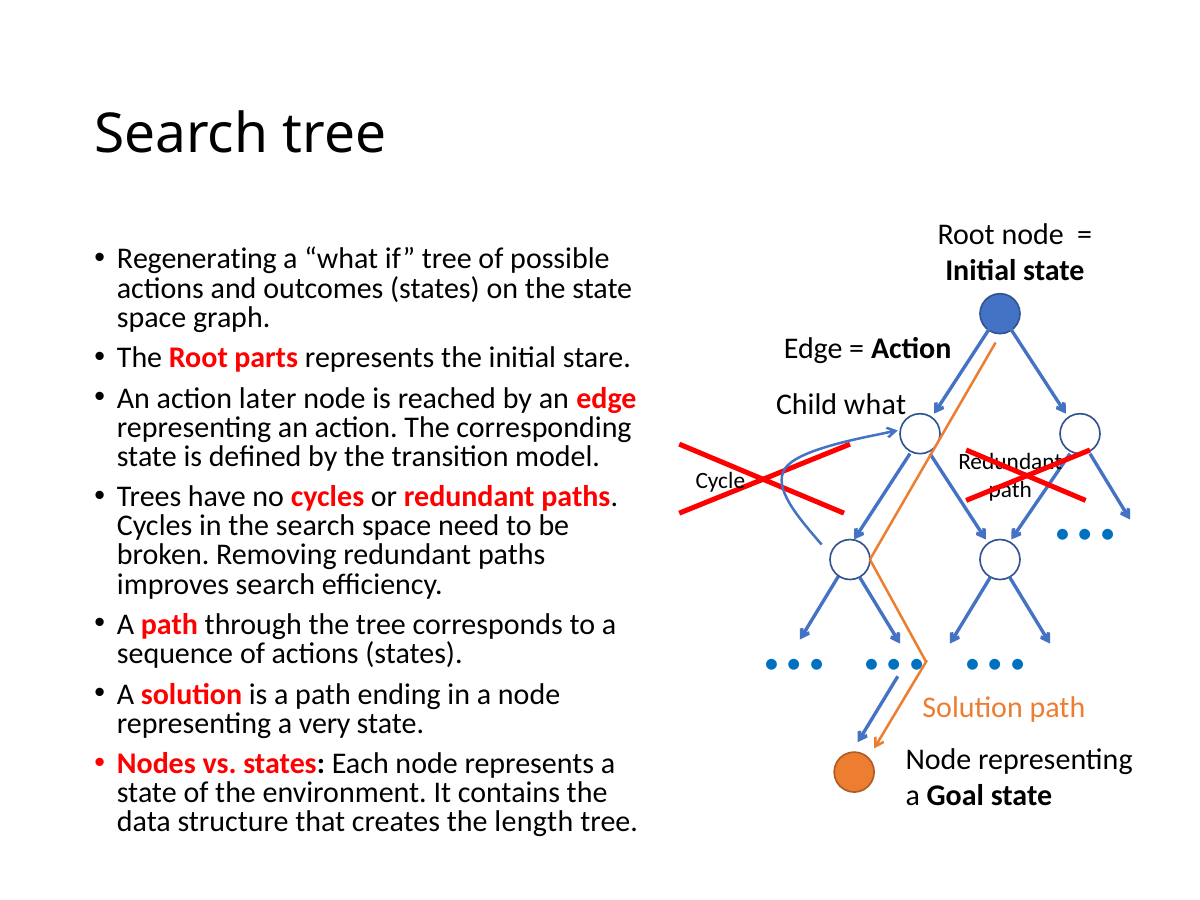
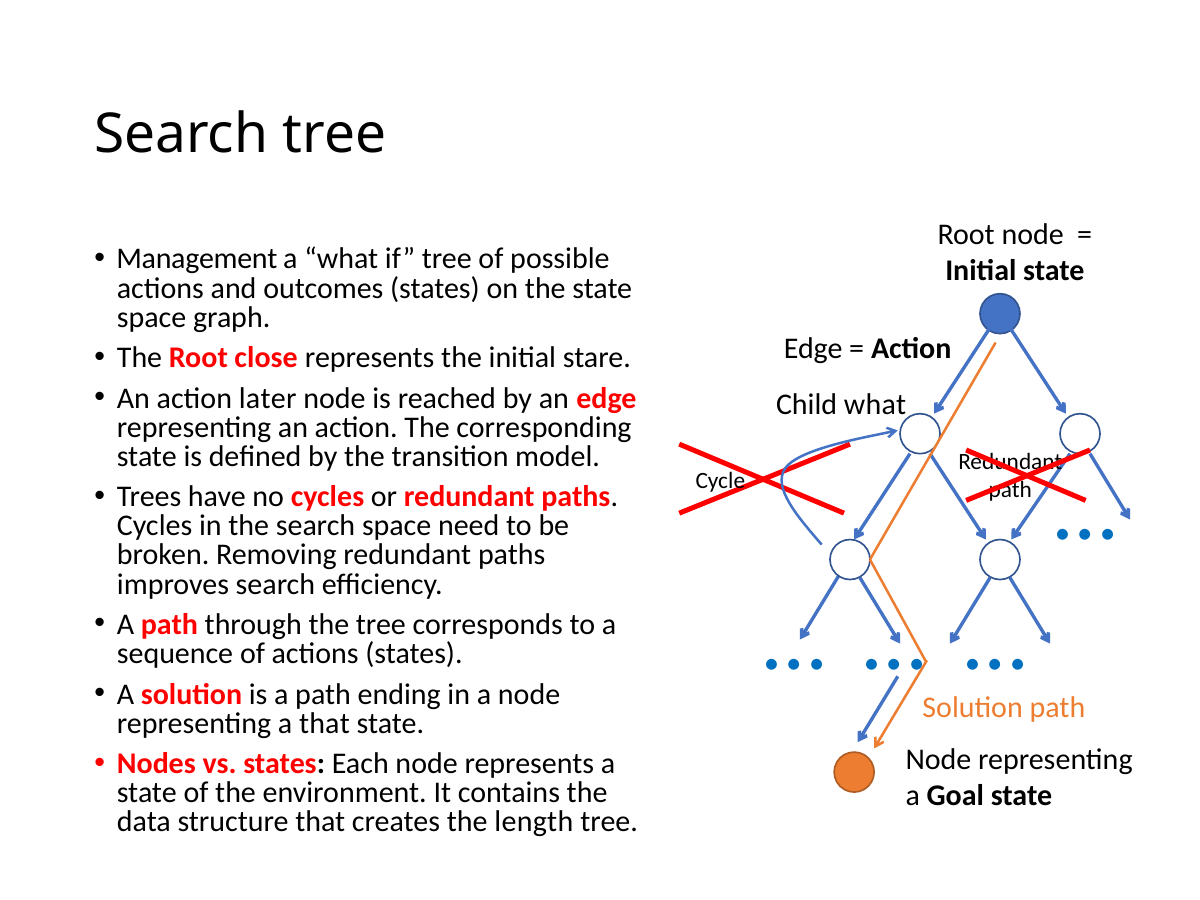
Regenerating: Regenerating -> Management
parts: parts -> close
a very: very -> that
